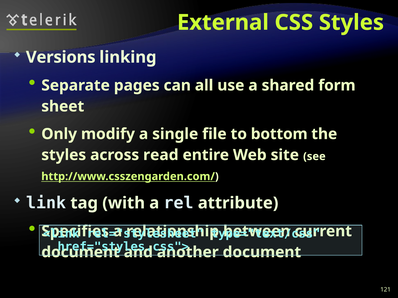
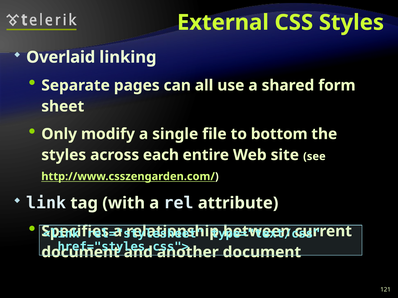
Versions: Versions -> Overlaid
read: read -> each
